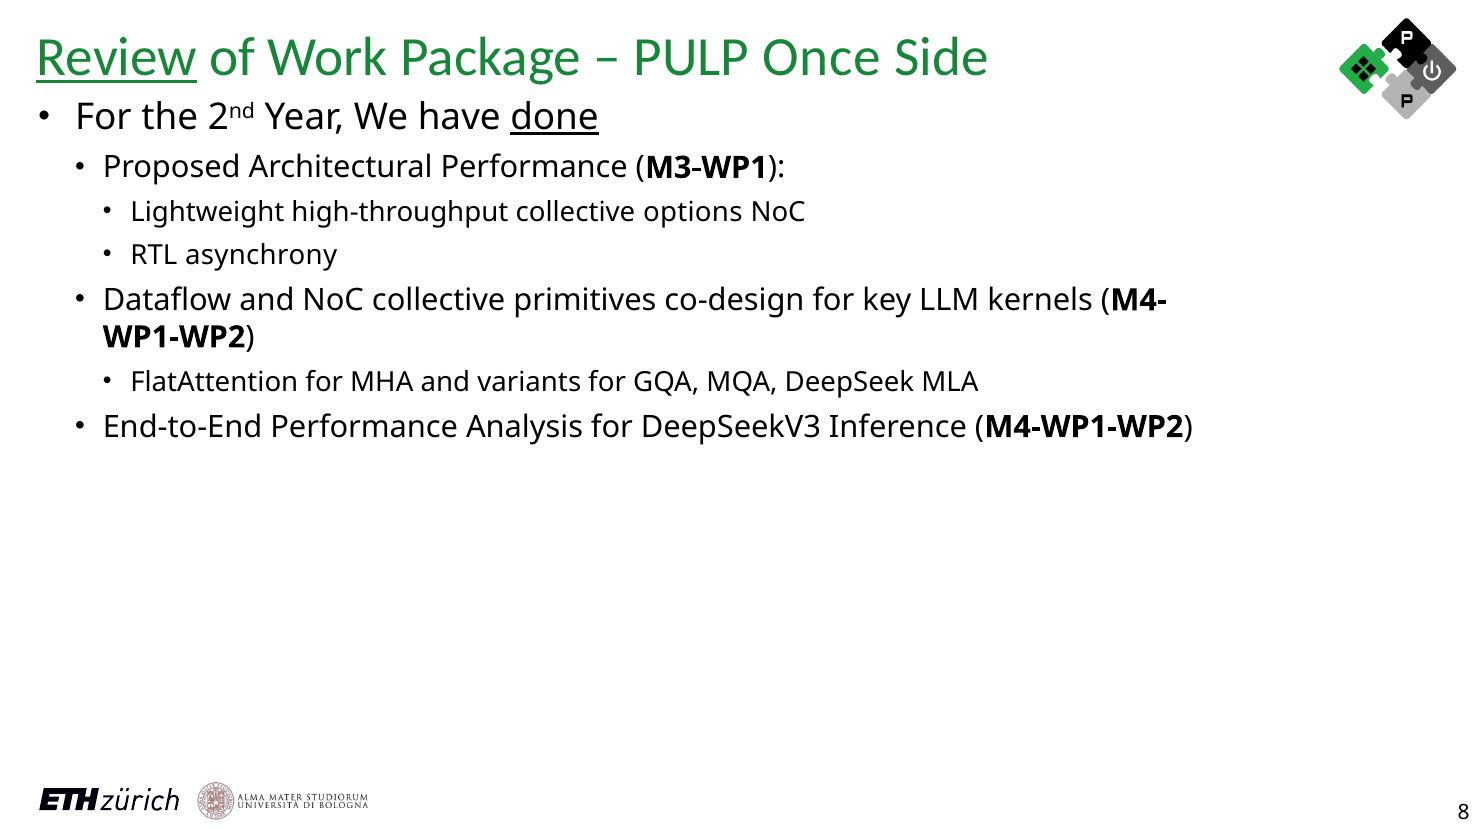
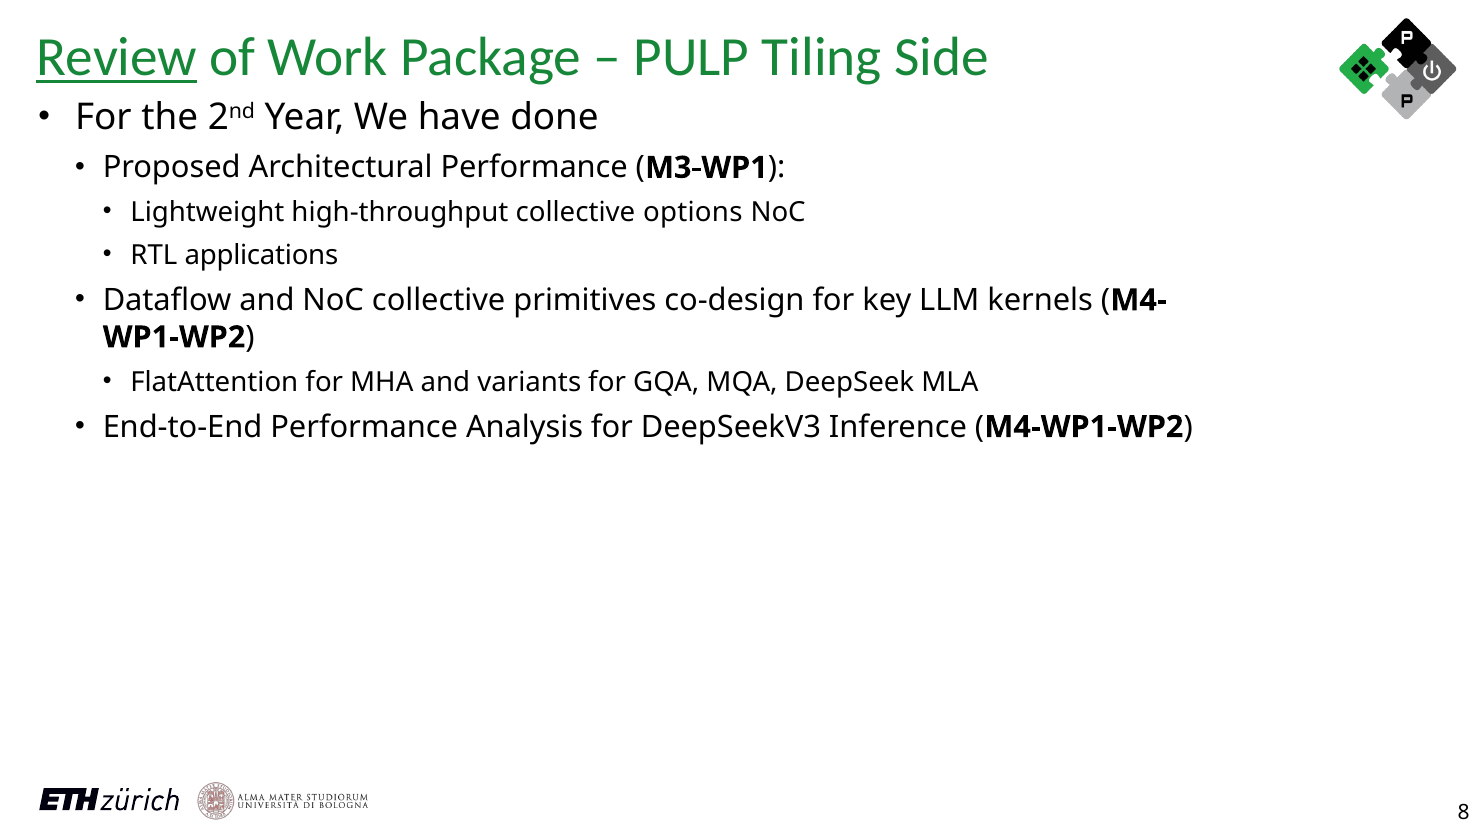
Once: Once -> Tiling
done underline: present -> none
asynchrony: asynchrony -> applications
